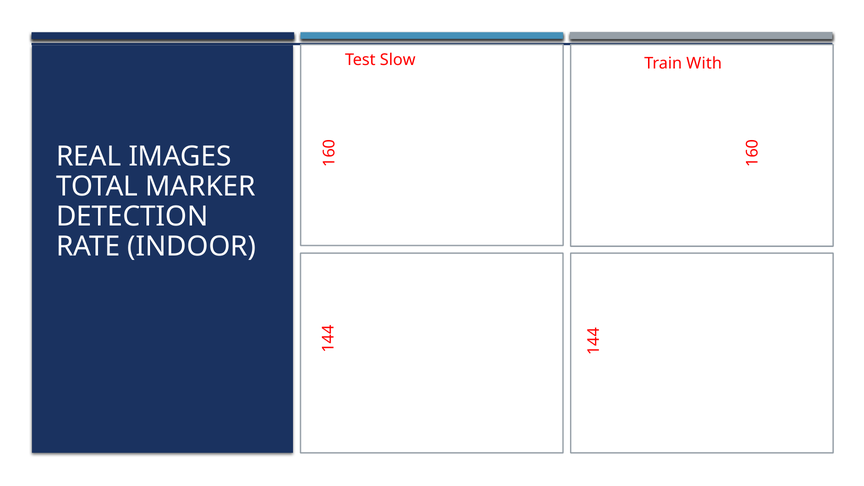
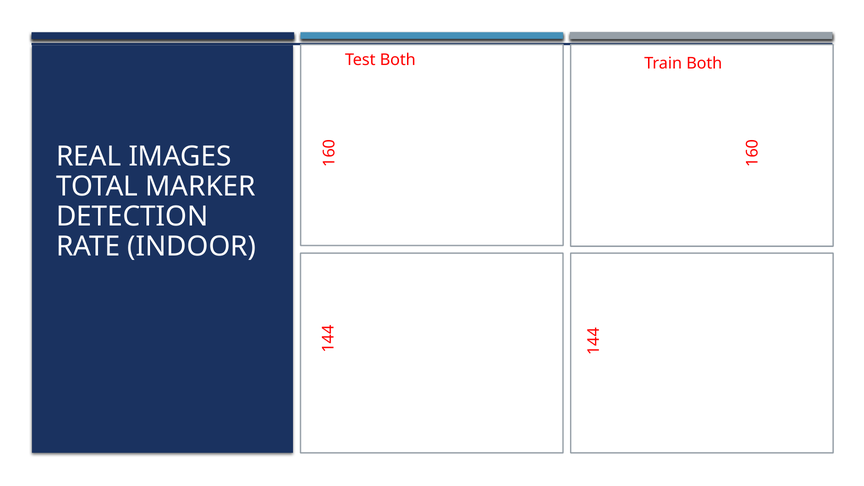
Test Slow: Slow -> Both
Train With: With -> Both
